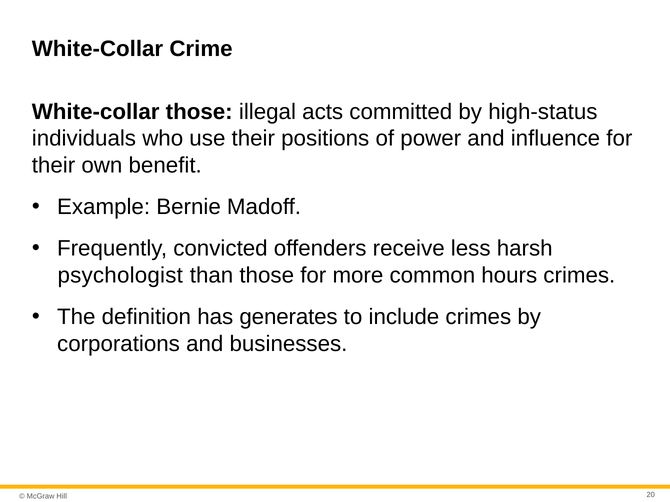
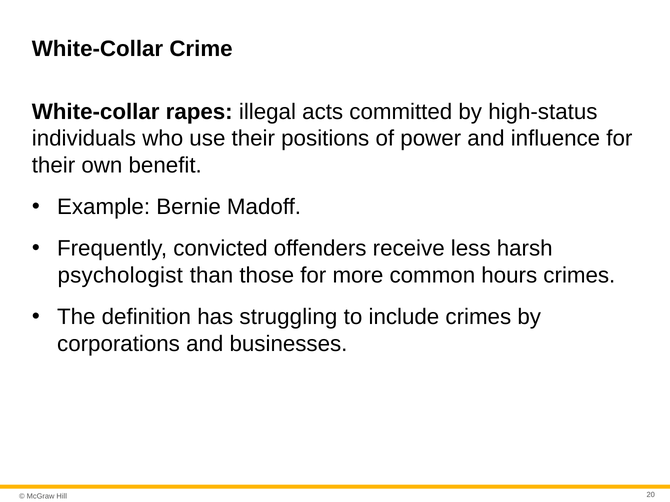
White-collar those: those -> rapes
generates: generates -> struggling
